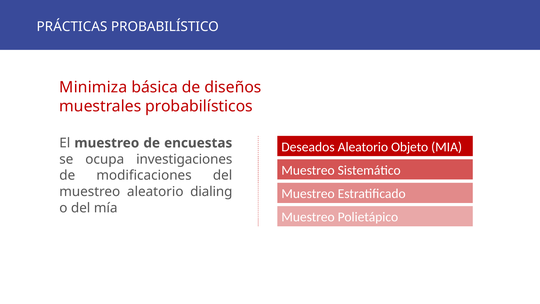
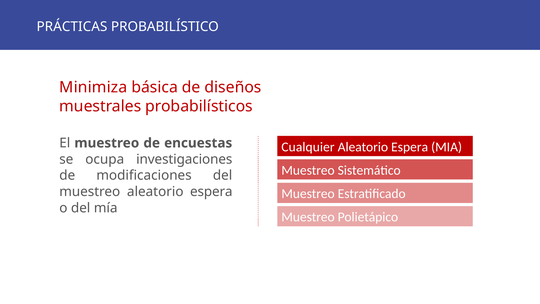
Deseados: Deseados -> Cualquier
Objeto at (410, 147): Objeto -> Espera
muestreo aleatorio dialing: dialing -> espera
